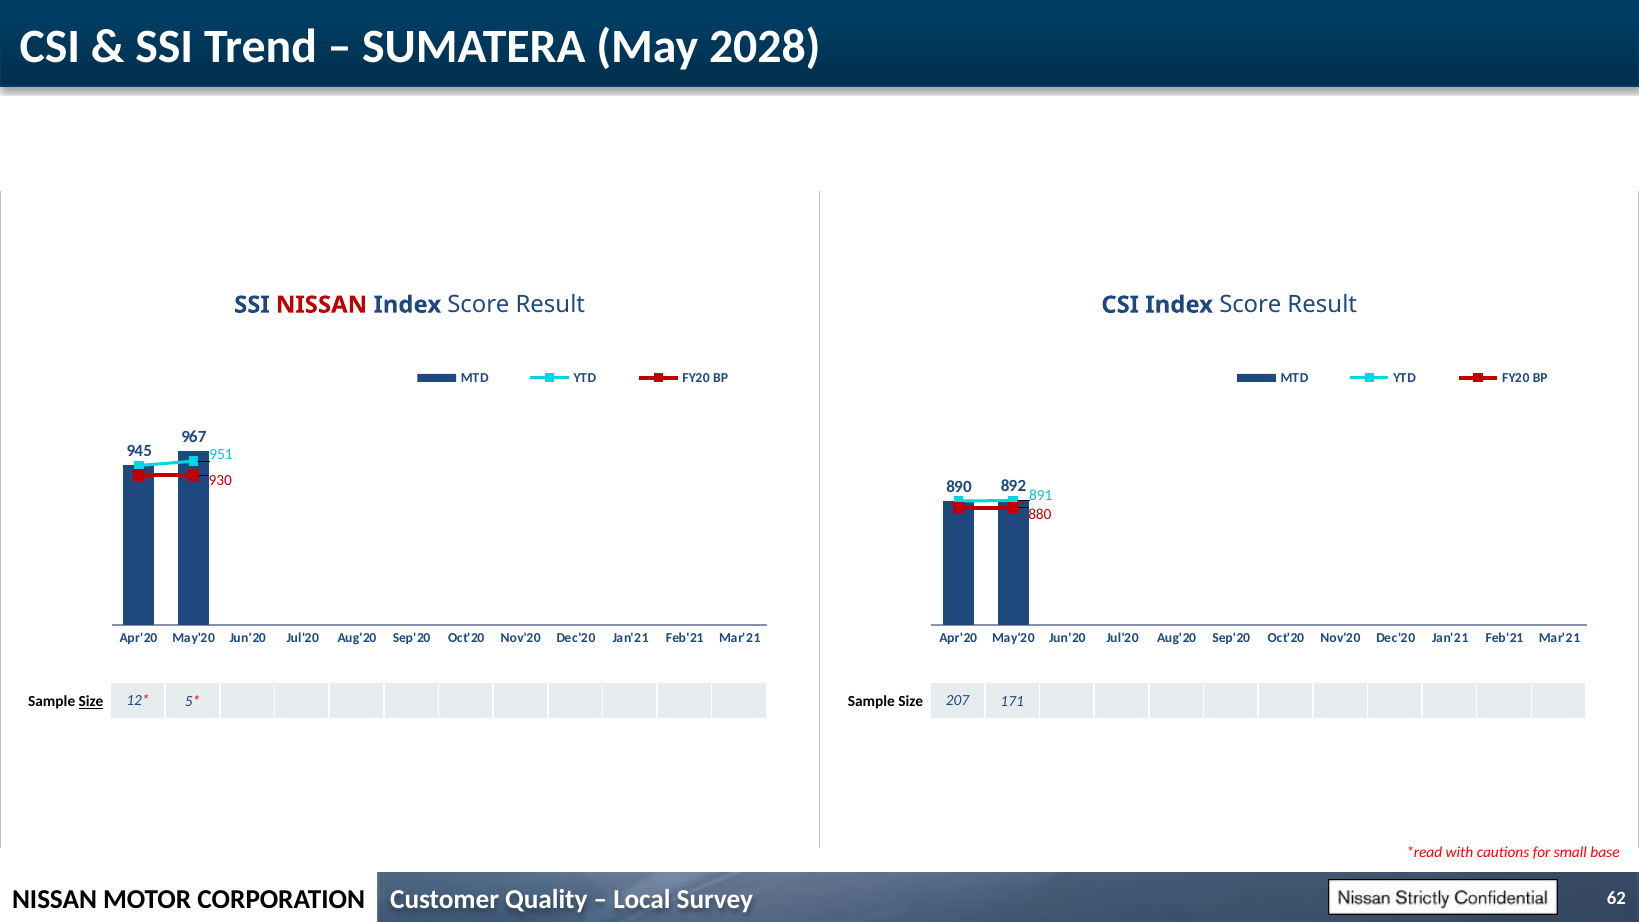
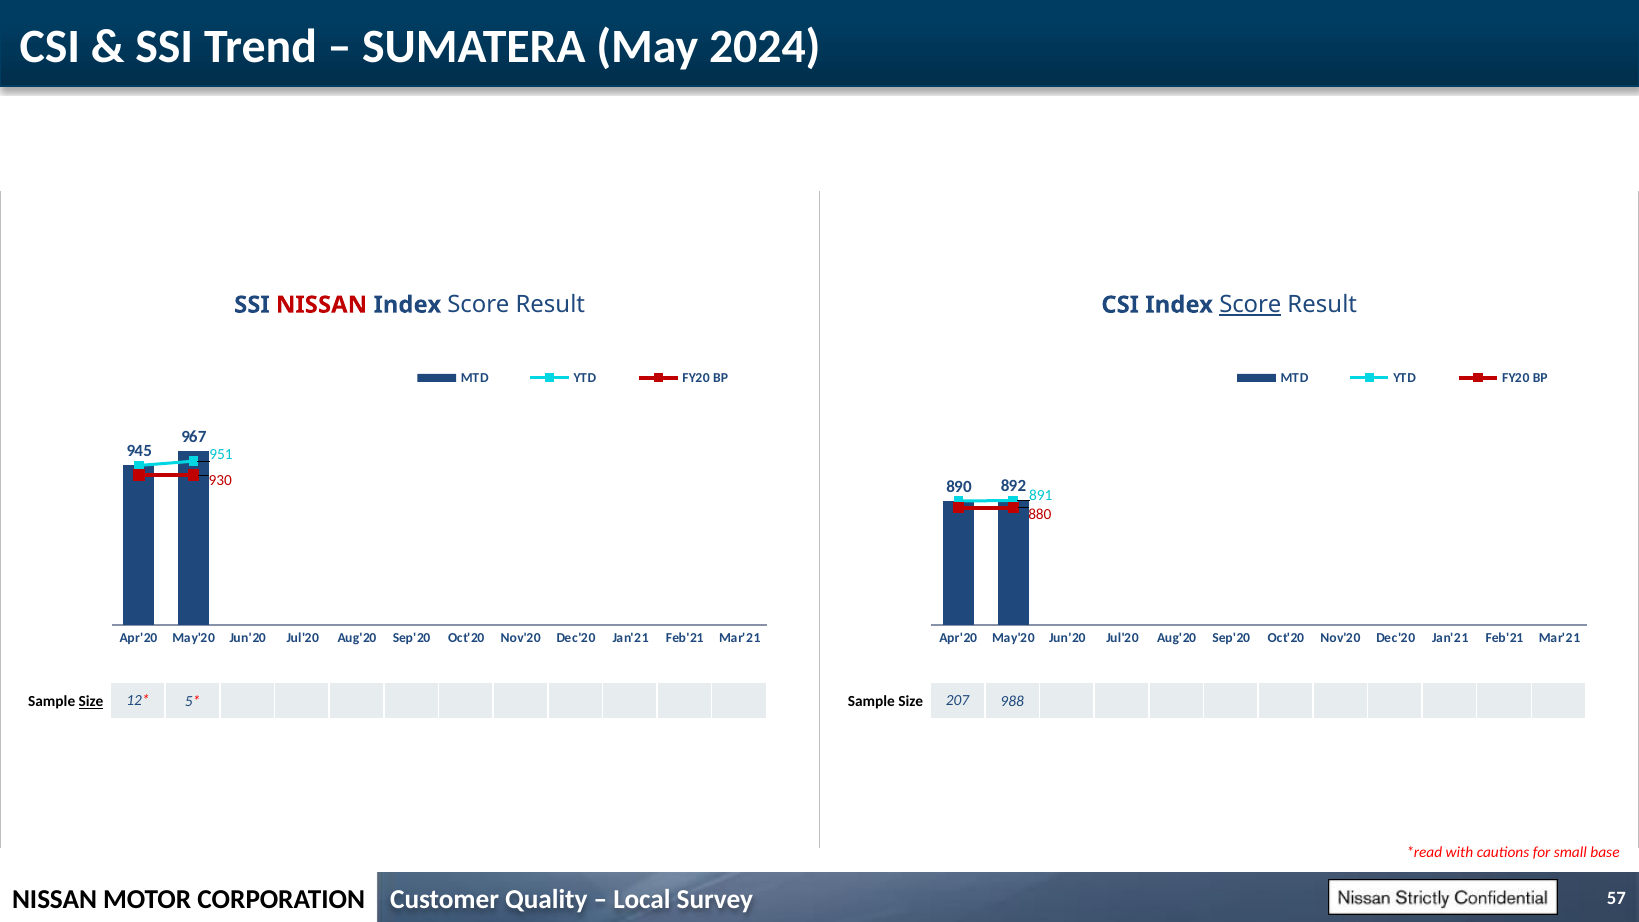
2028: 2028 -> 2024
Score at (1250, 305) underline: none -> present
171: 171 -> 988
62: 62 -> 57
